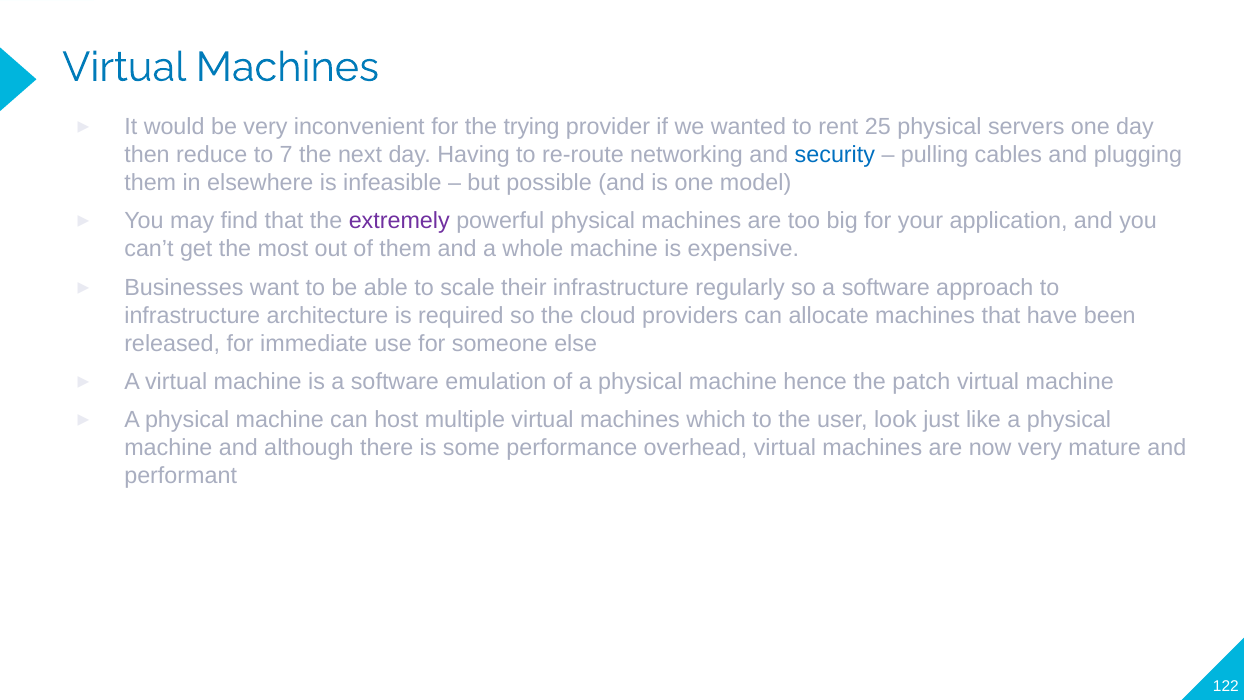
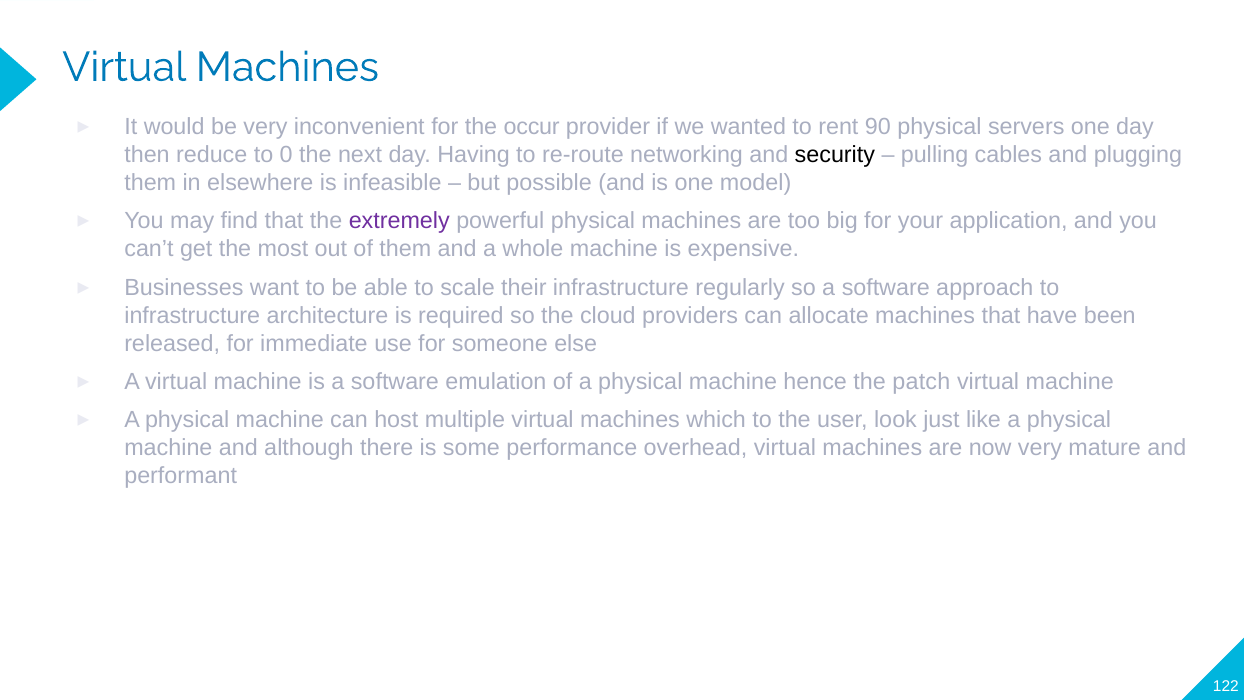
trying: trying -> occur
25: 25 -> 90
7: 7 -> 0
security colour: blue -> black
